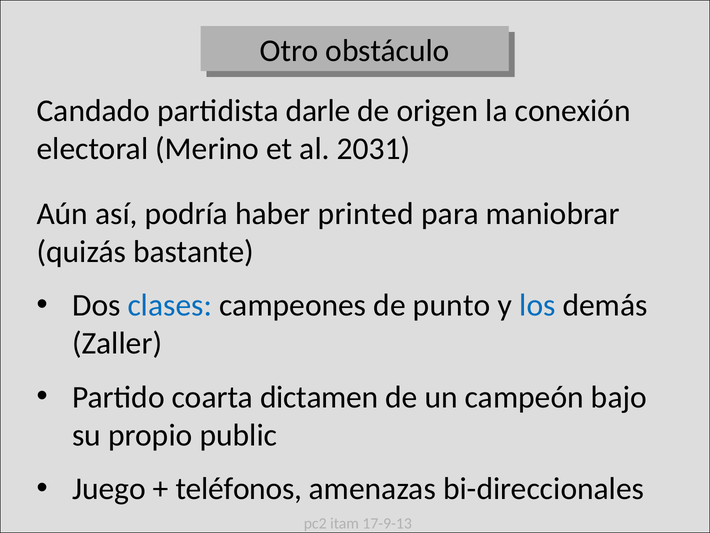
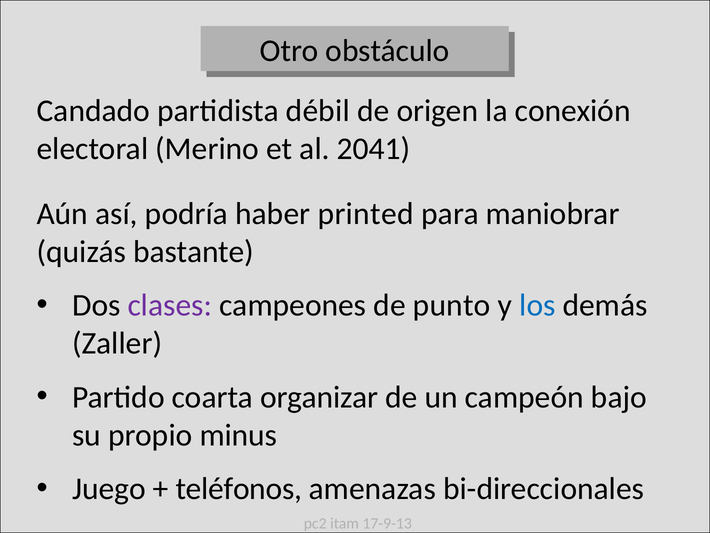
darle: darle -> débil
2031: 2031 -> 2041
clases colour: blue -> purple
dictamen: dictamen -> organizar
public: public -> minus
